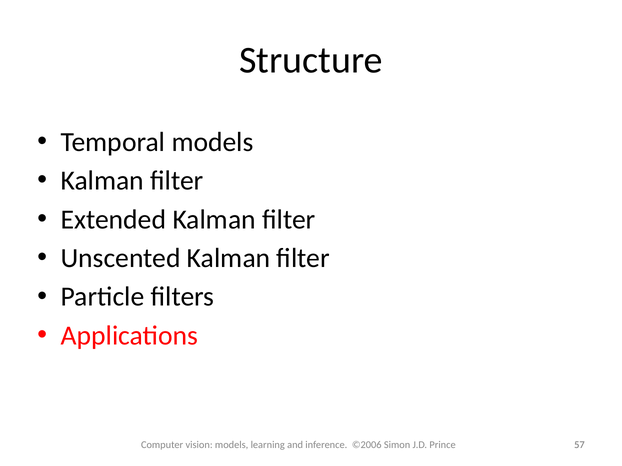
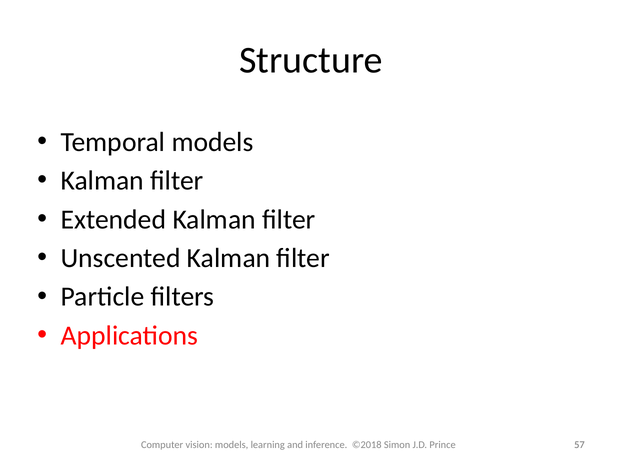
©2006: ©2006 -> ©2018
